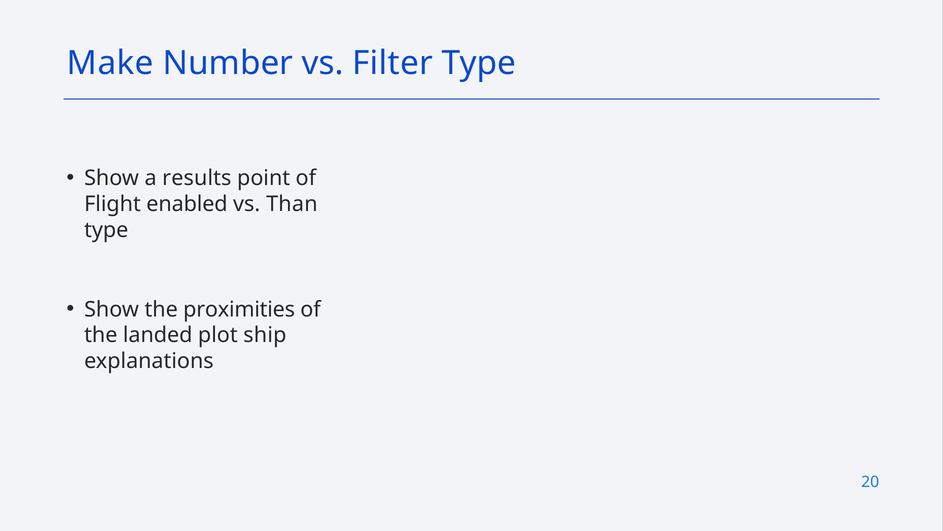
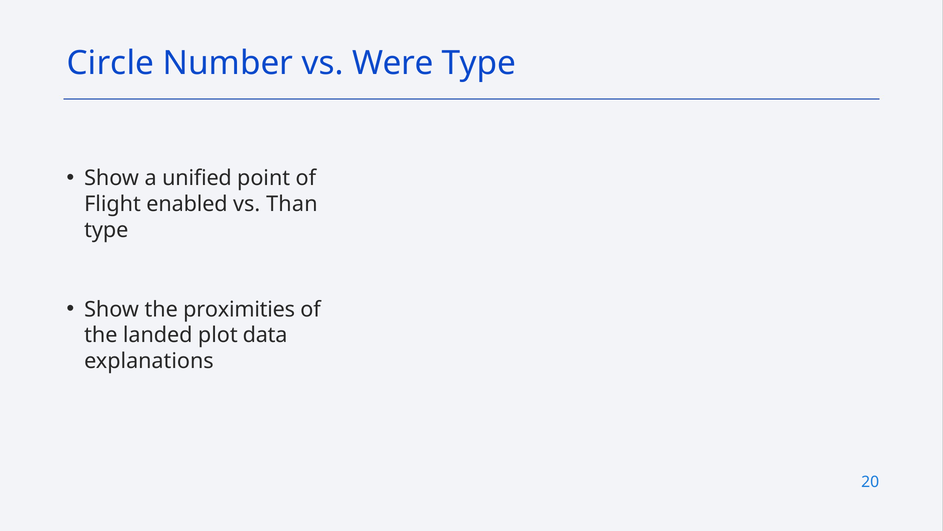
Make: Make -> Circle
Filter: Filter -> Were
results: results -> unified
ship: ship -> data
